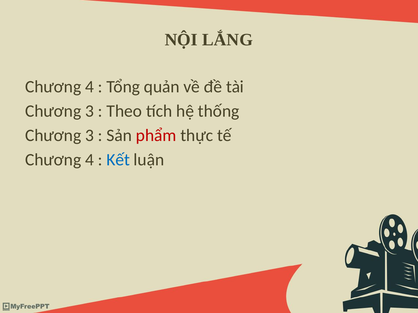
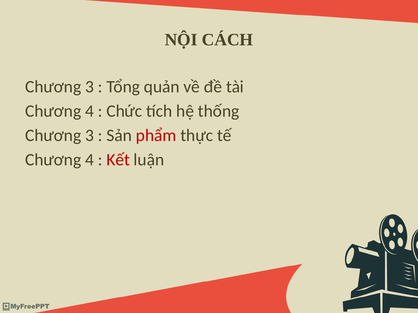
LẮNG: LẮNG -> CÁCH
4 at (90, 87): 4 -> 3
3 at (90, 111): 3 -> 4
Theo: Theo -> Chức
Kết colour: blue -> red
